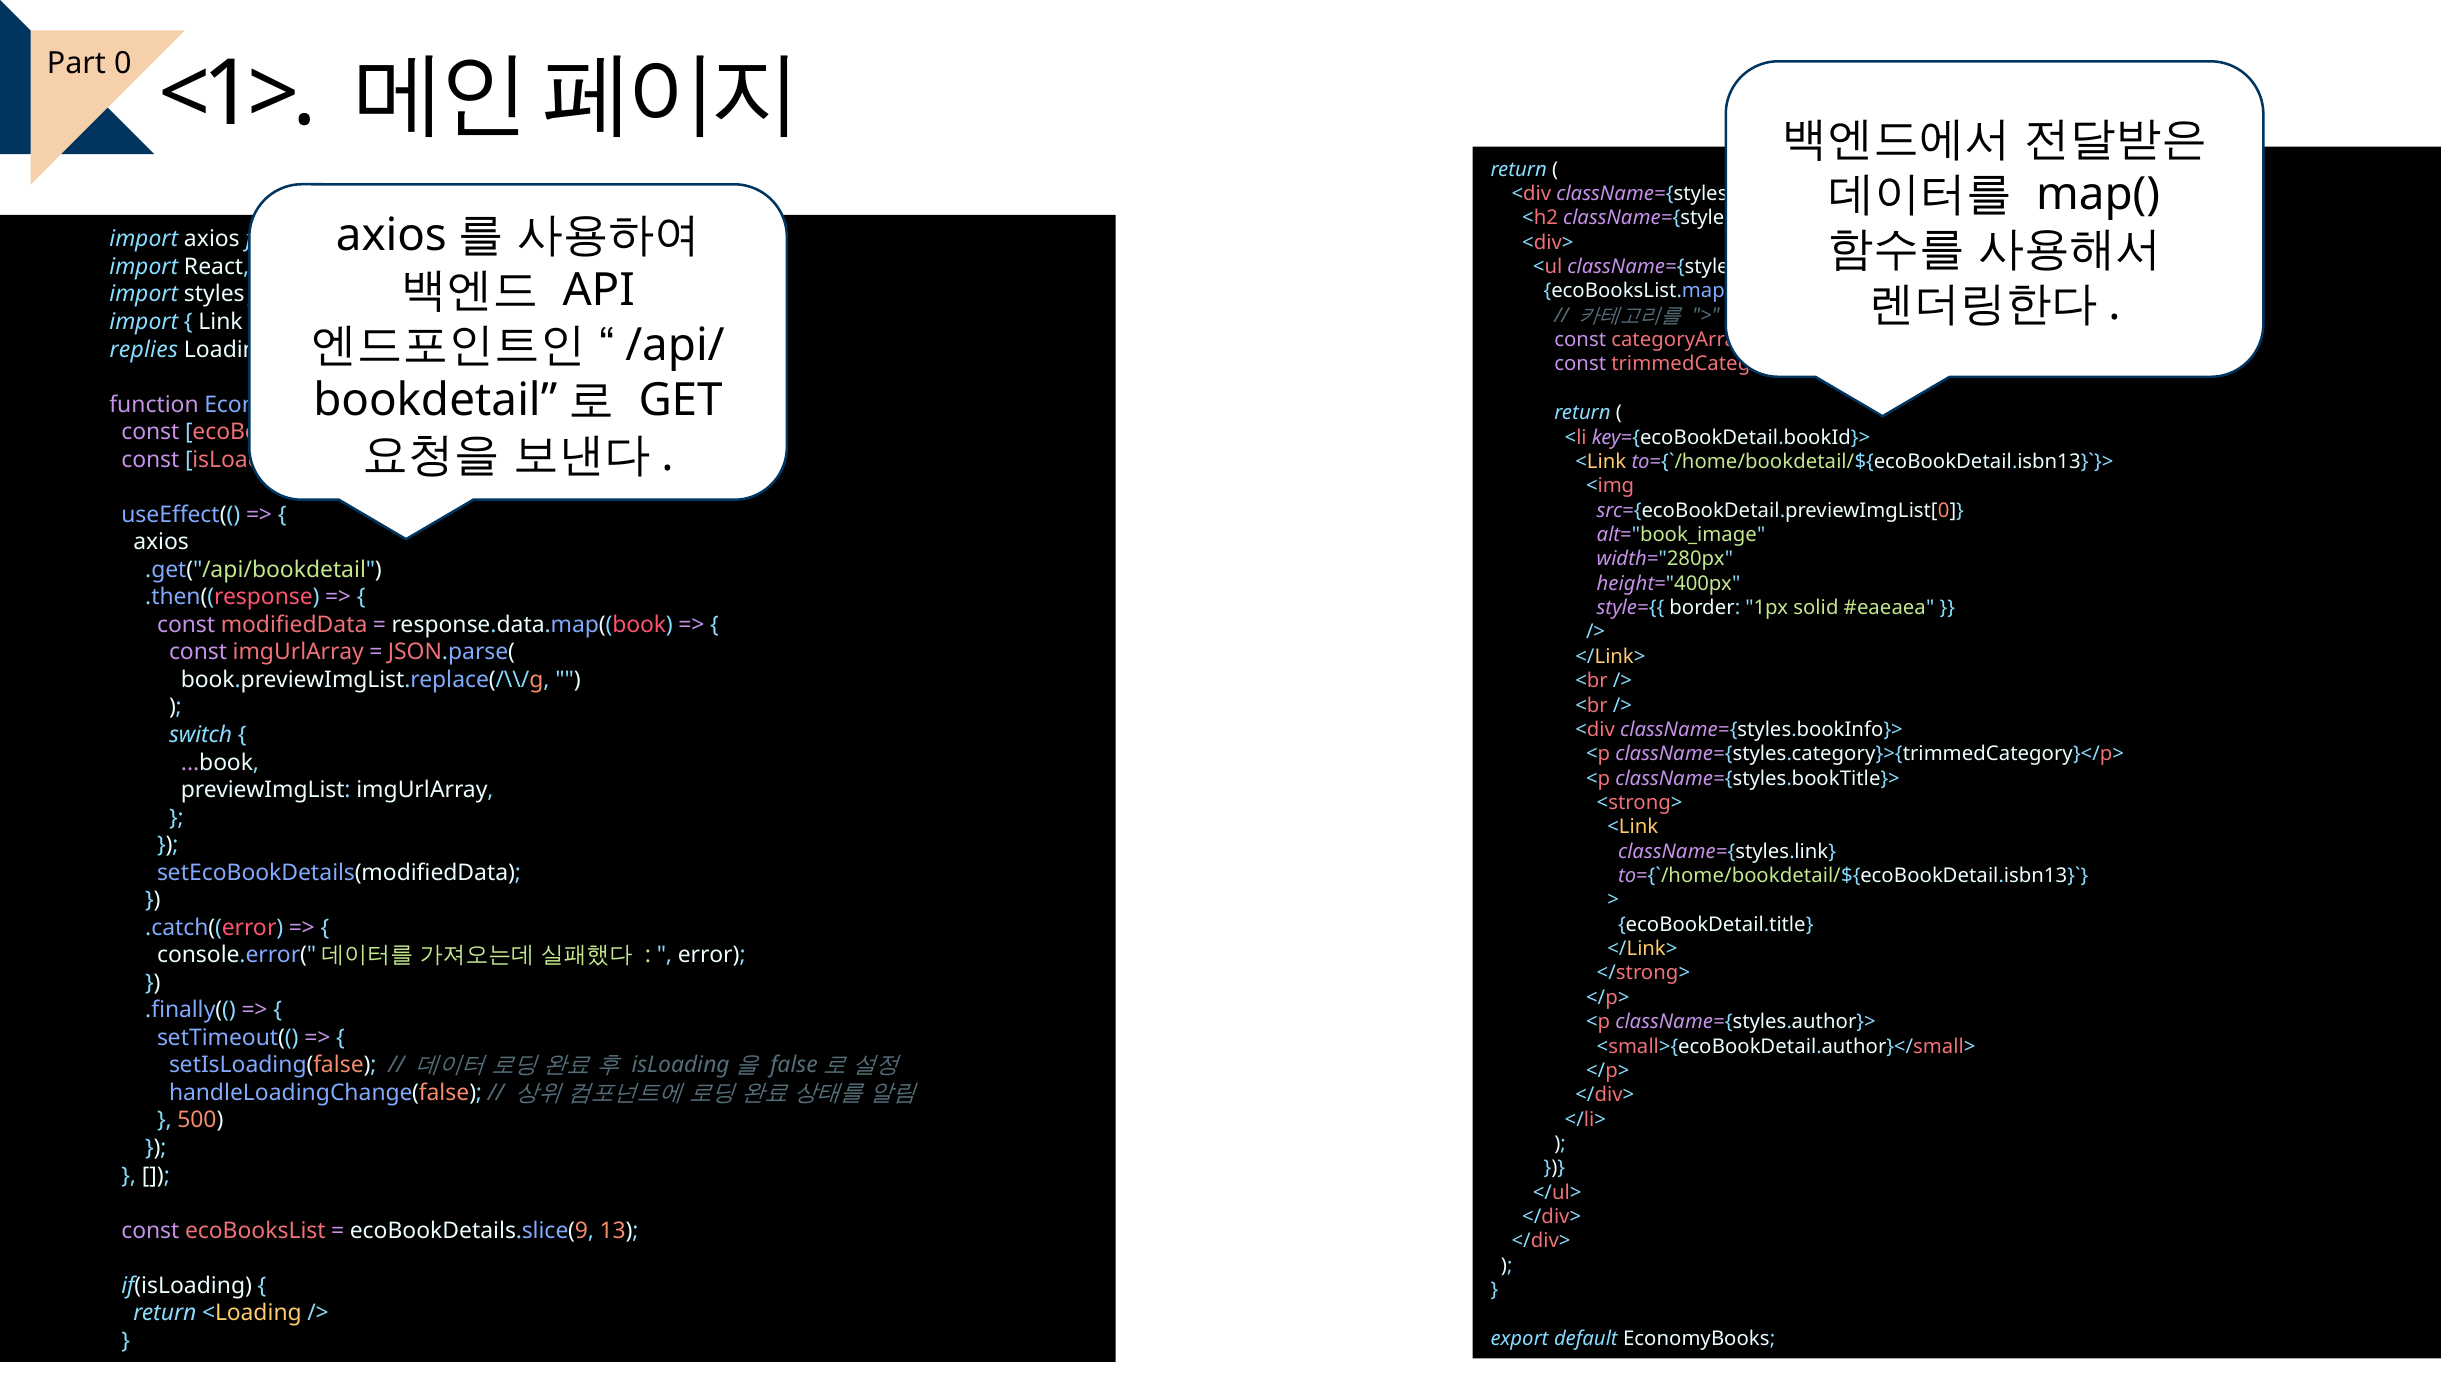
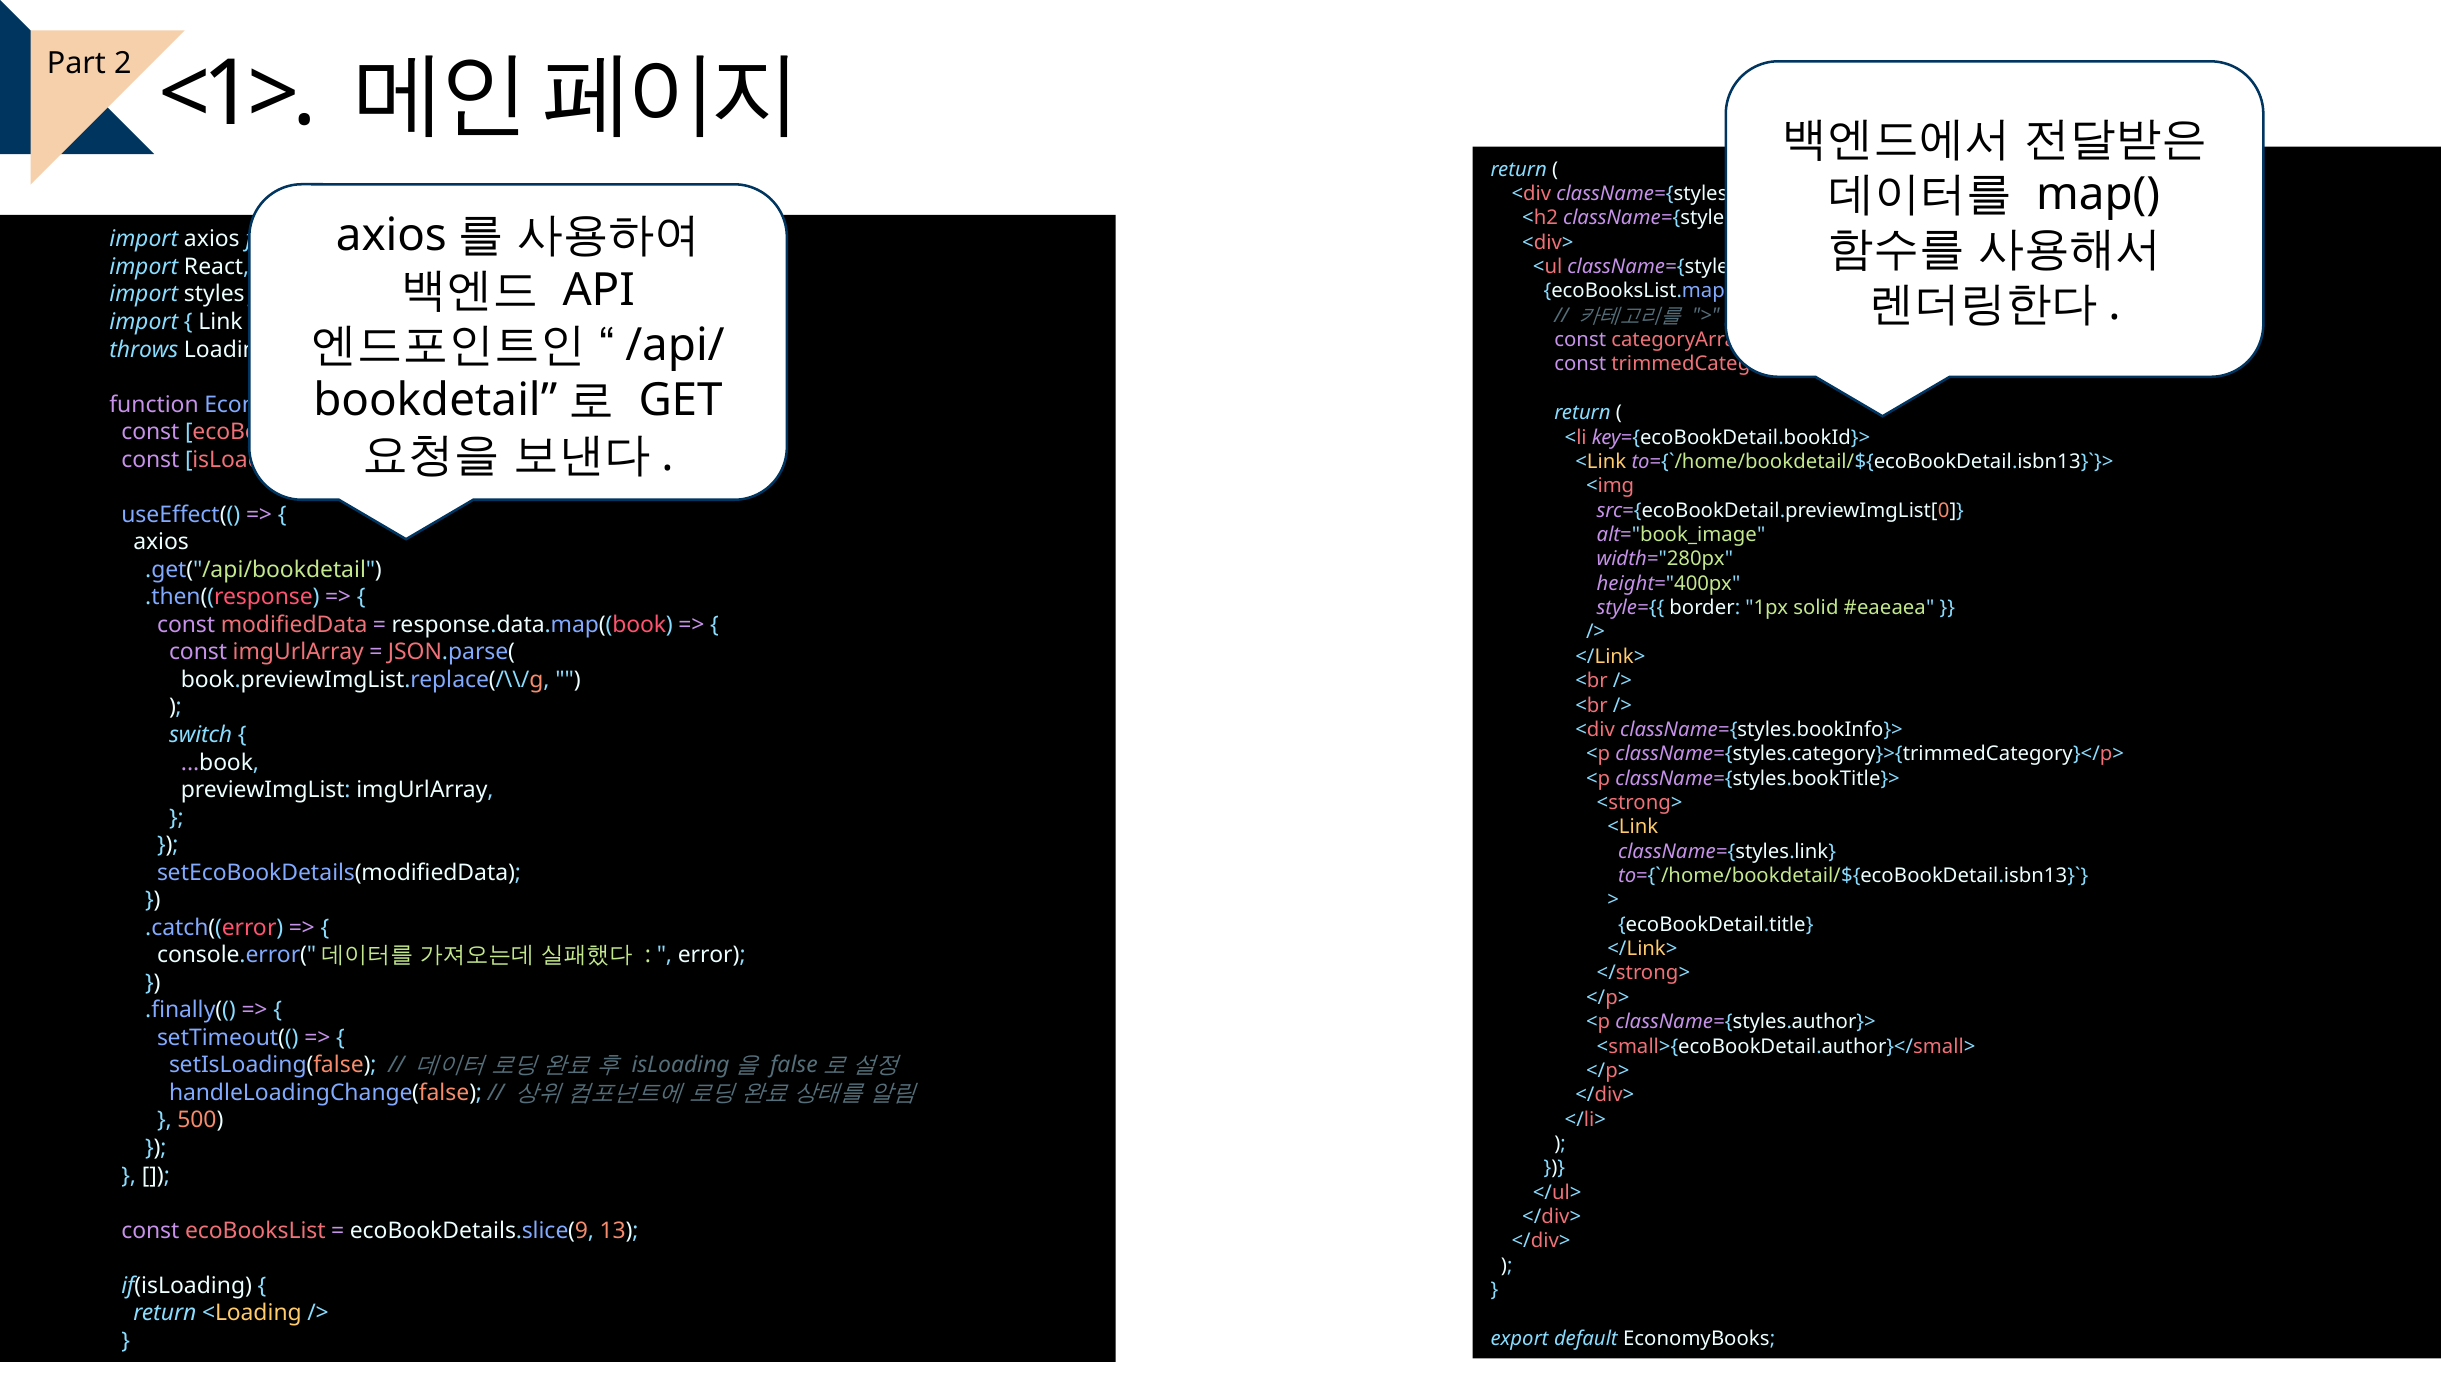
0: 0 -> 2
replies: replies -> throws
